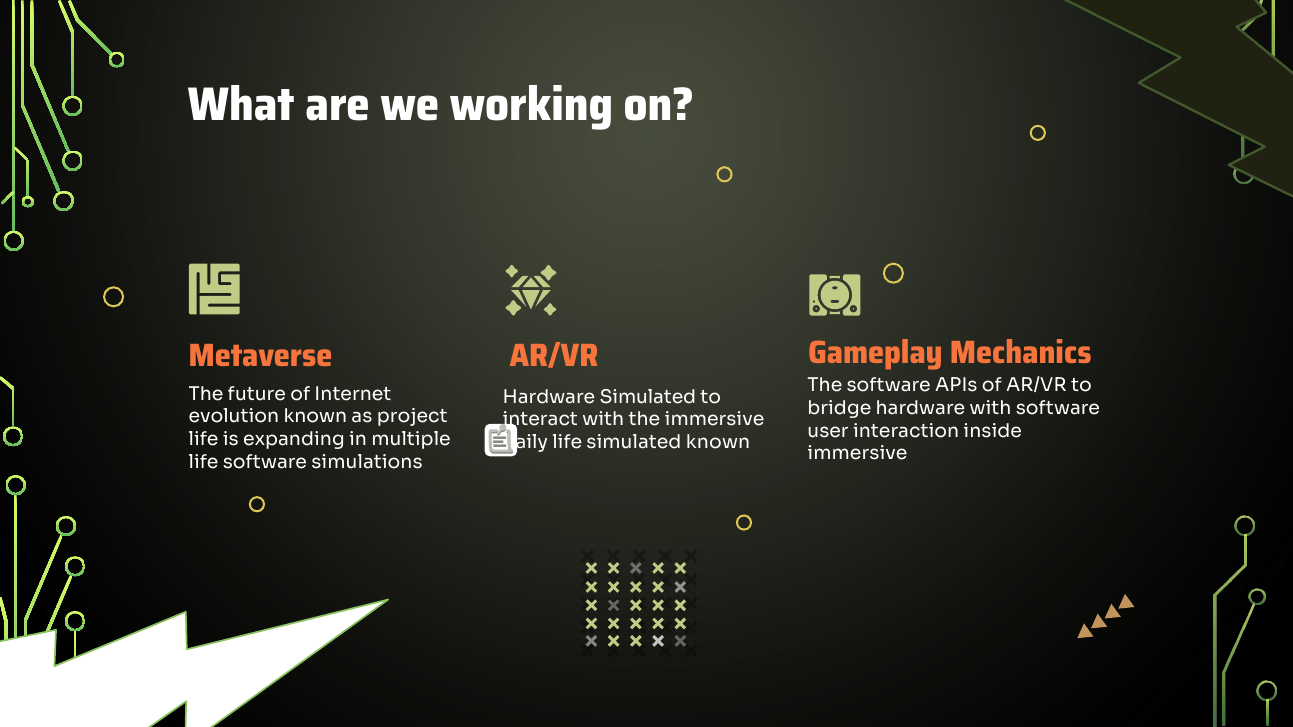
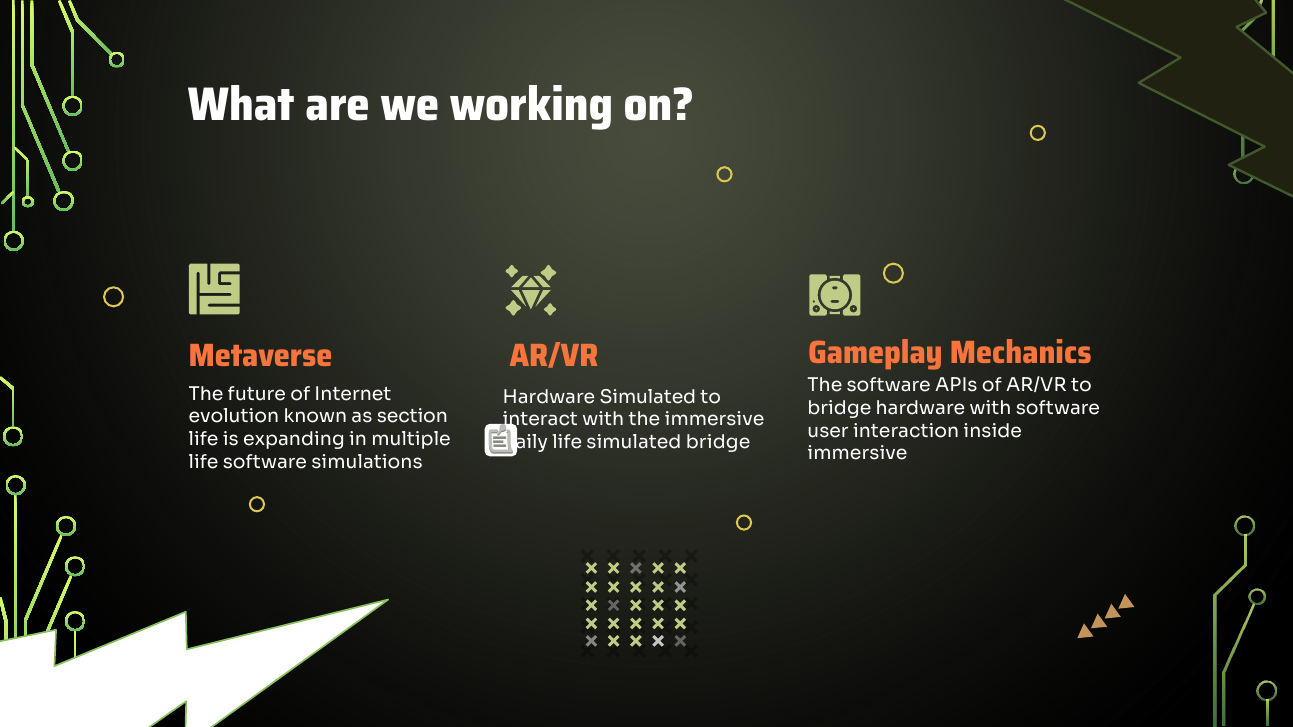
project: project -> section
simulated known: known -> bridge
